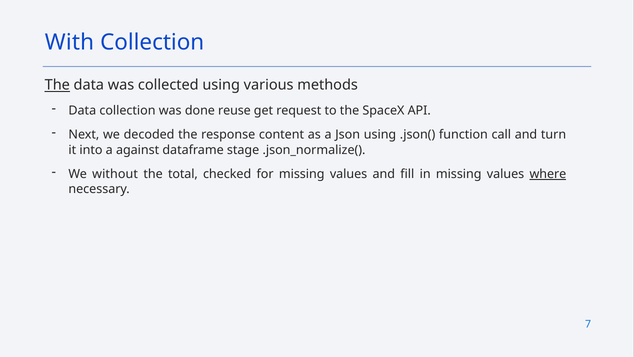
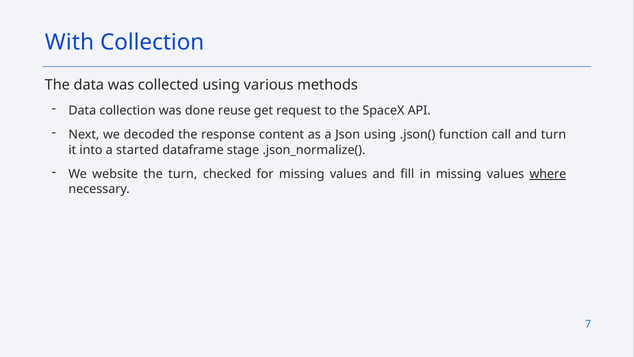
The at (57, 85) underline: present -> none
against: against -> started
without: without -> website
the total: total -> turn
